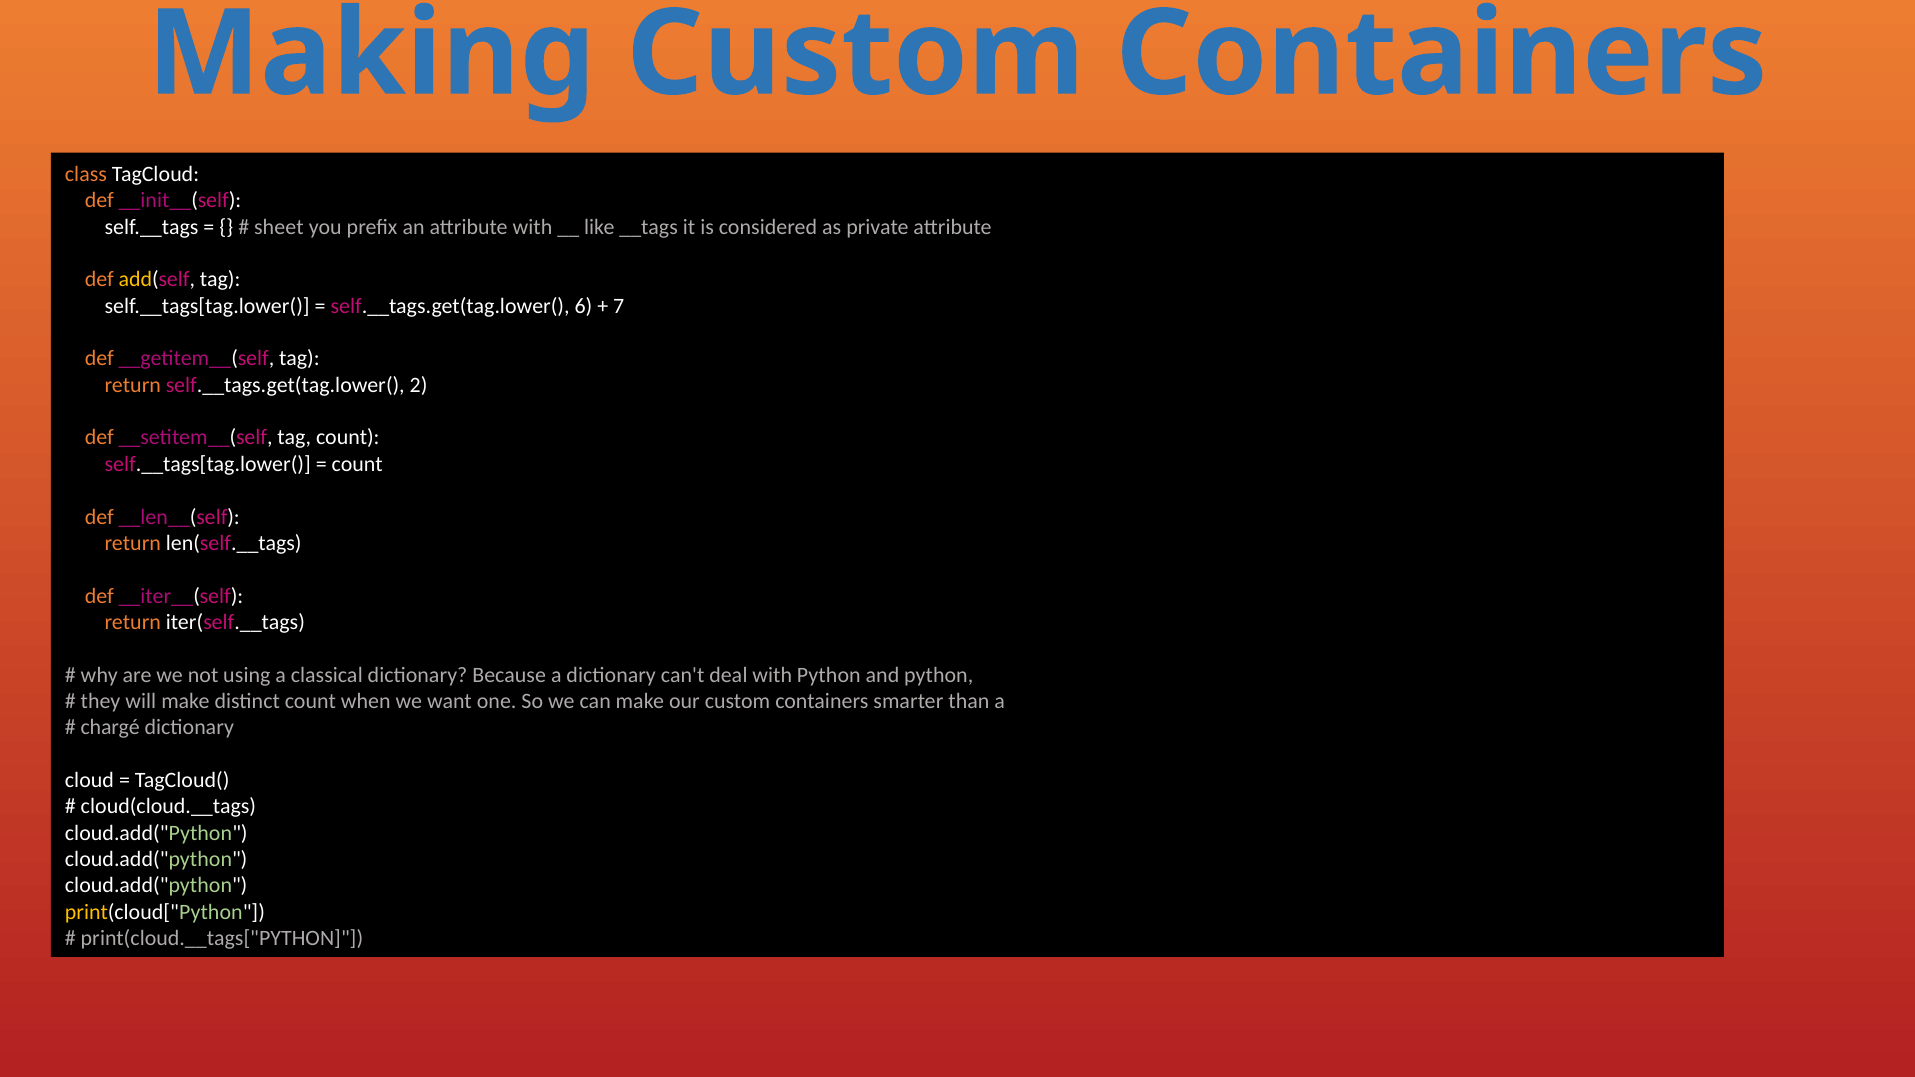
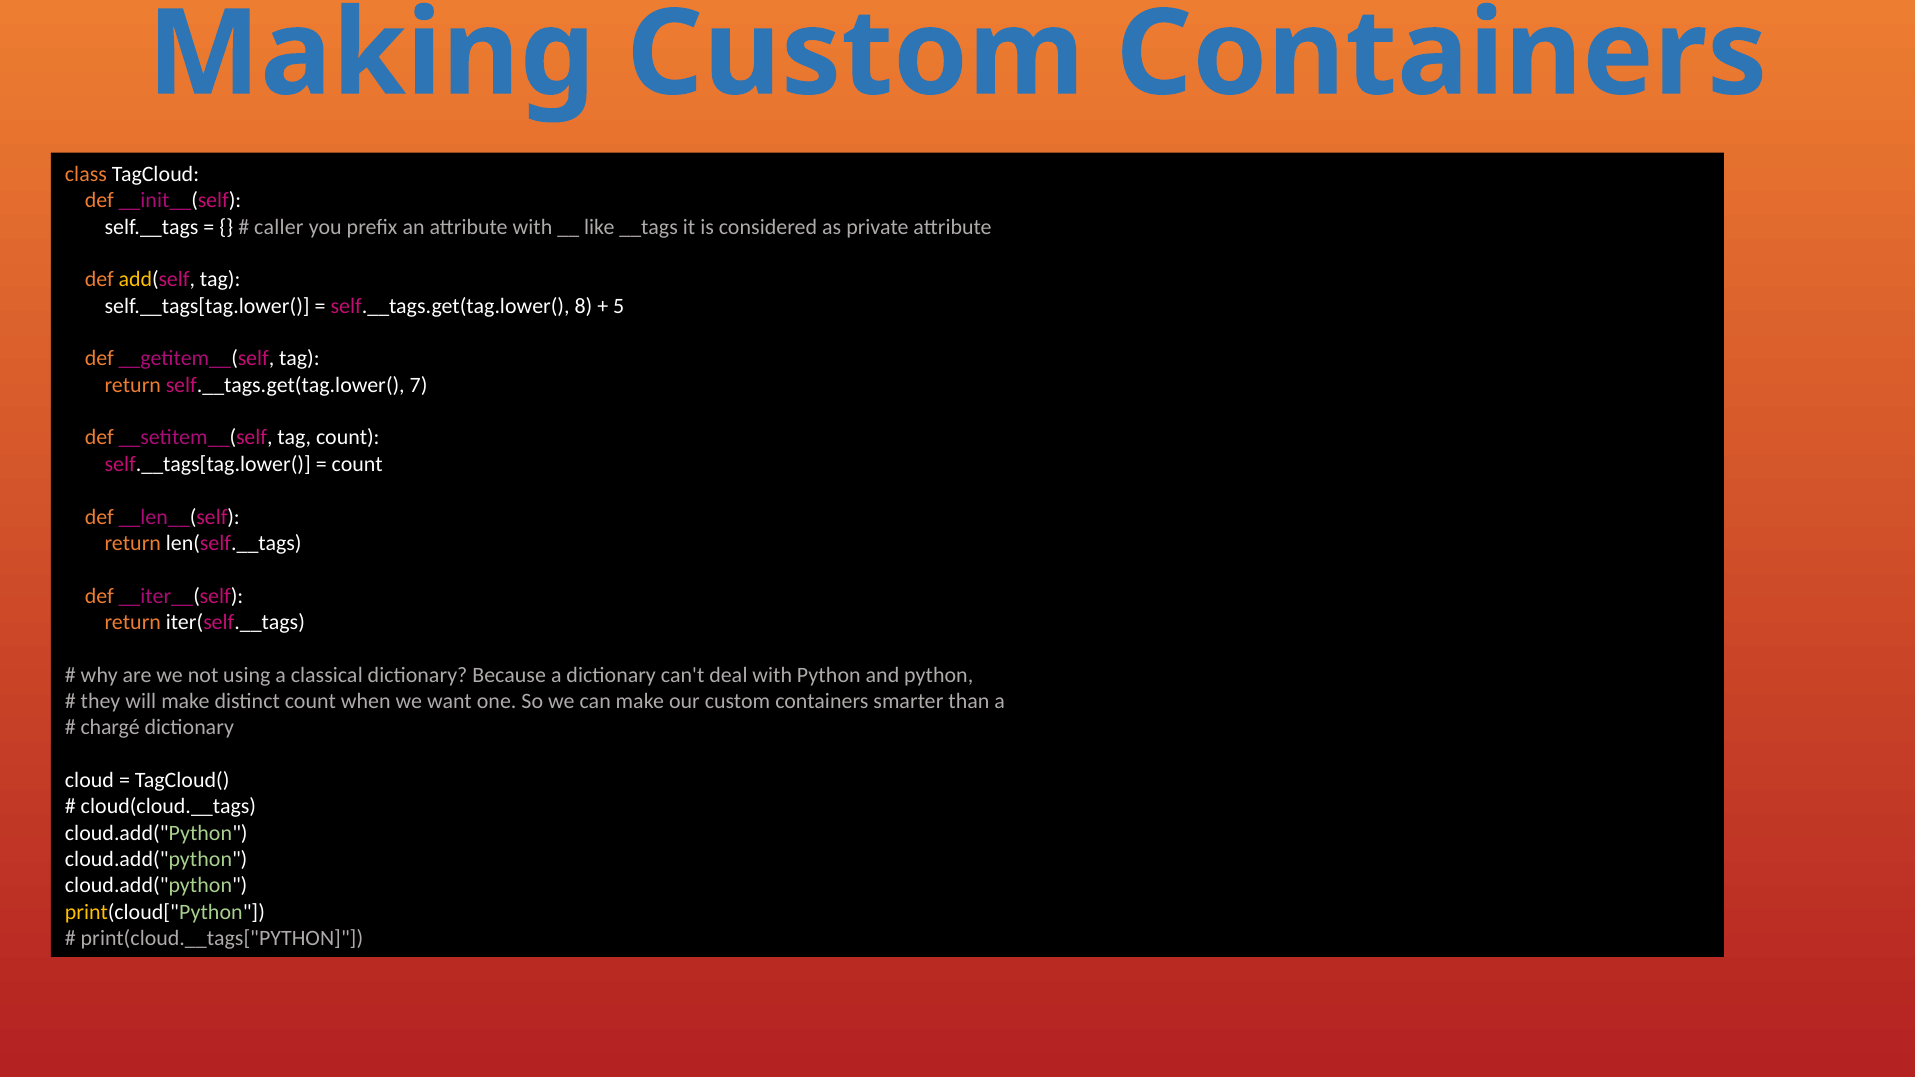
sheet: sheet -> caller
6: 6 -> 8
7: 7 -> 5
2: 2 -> 7
